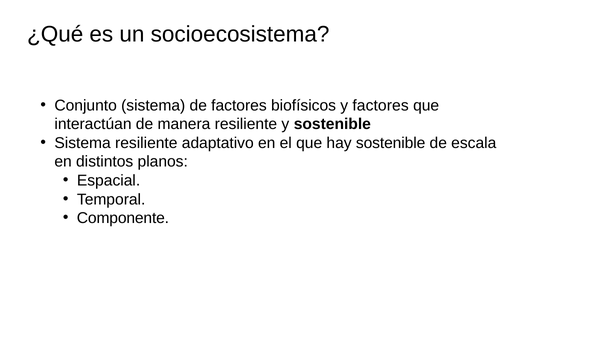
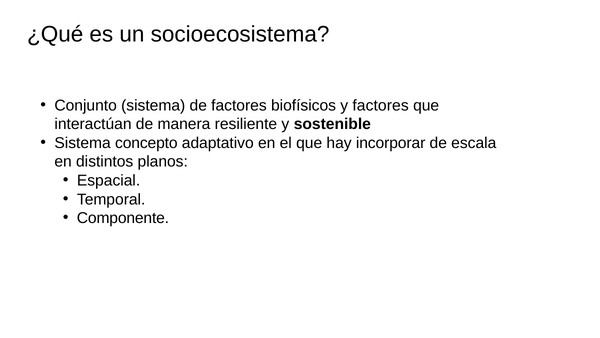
Sistema resiliente: resiliente -> concepto
hay sostenible: sostenible -> incorporar
